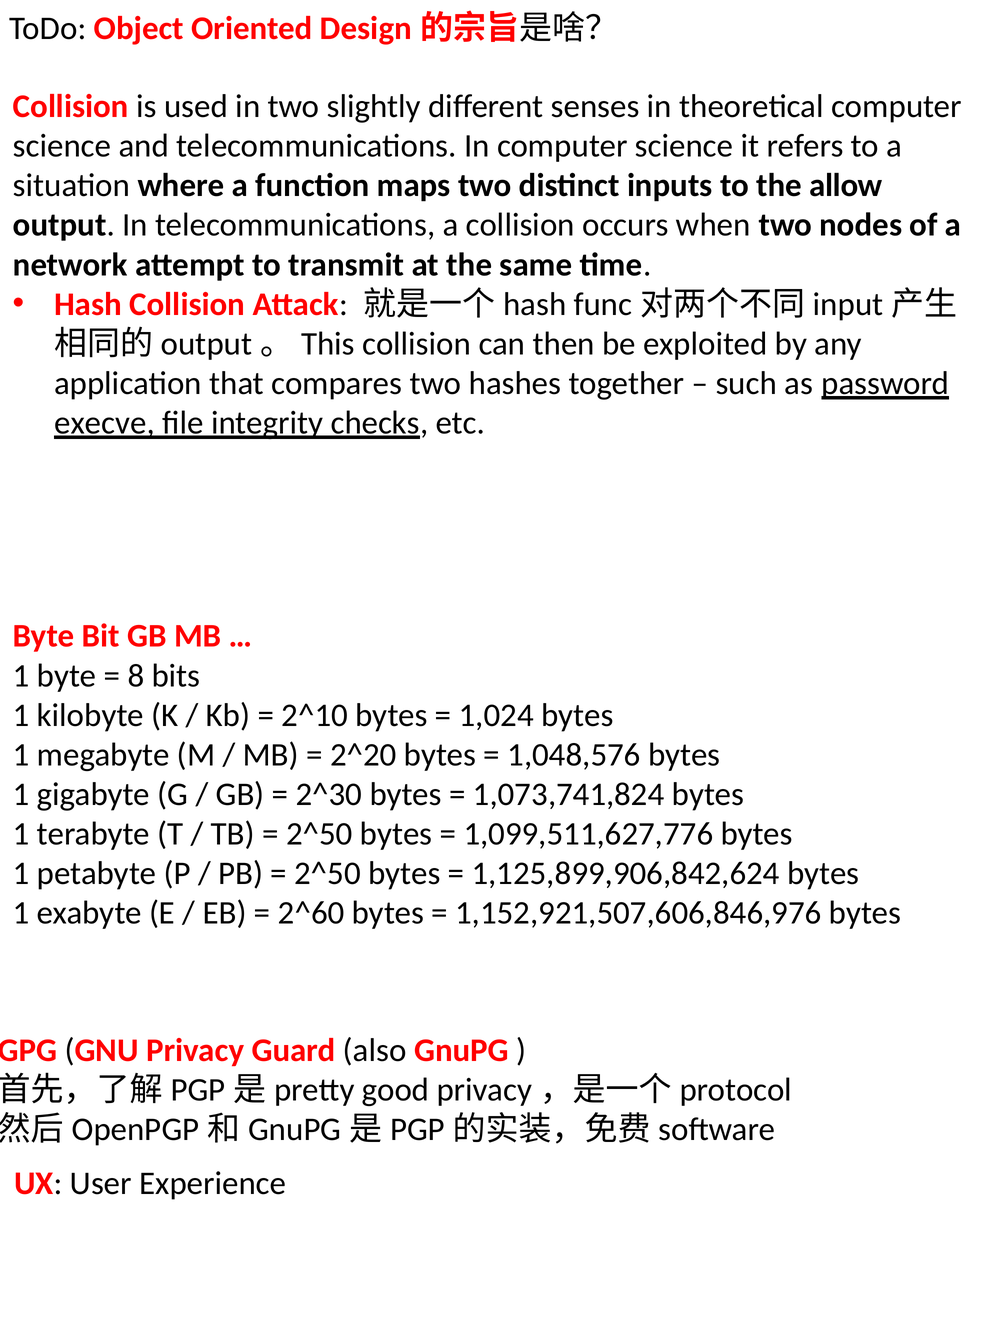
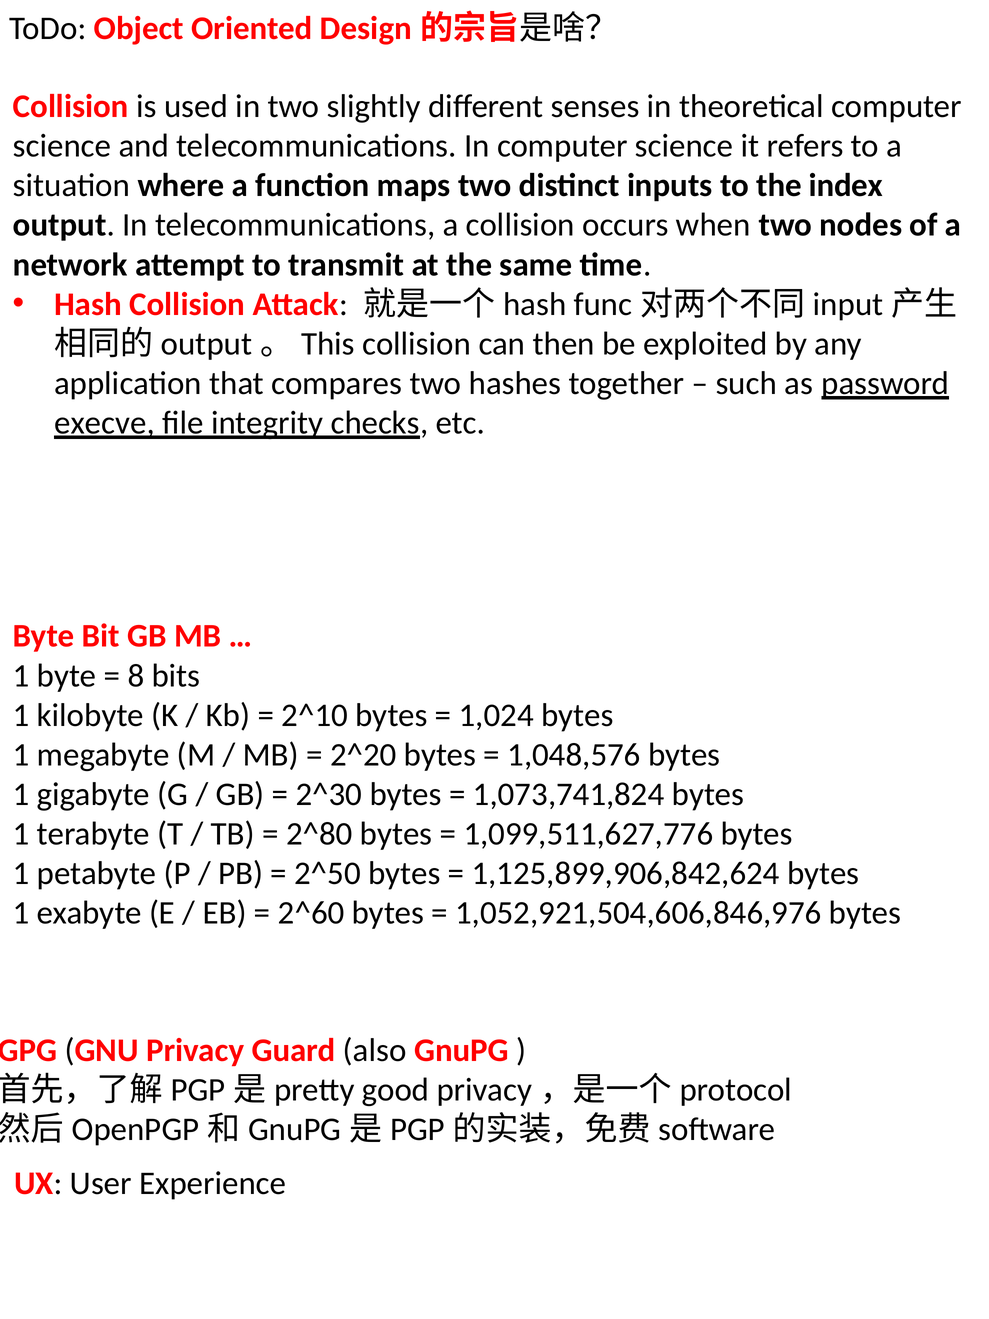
allow: allow -> index
2^50 at (319, 834): 2^50 -> 2^80
1,152,921,507,606,846,976: 1,152,921,507,606,846,976 -> 1,052,921,504,606,846,976
